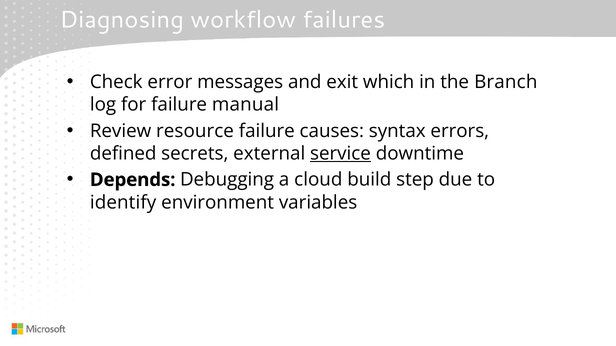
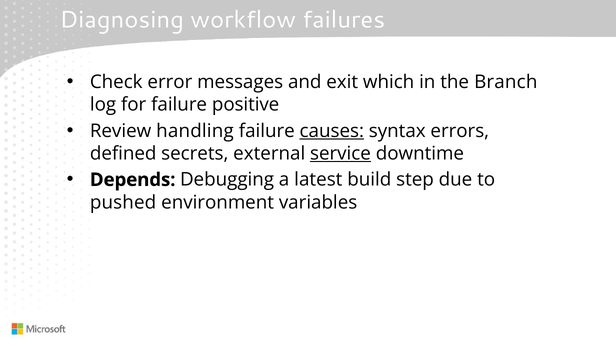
manual: manual -> positive
resource: resource -> handling
causes underline: none -> present
cloud: cloud -> latest
identify: identify -> pushed
